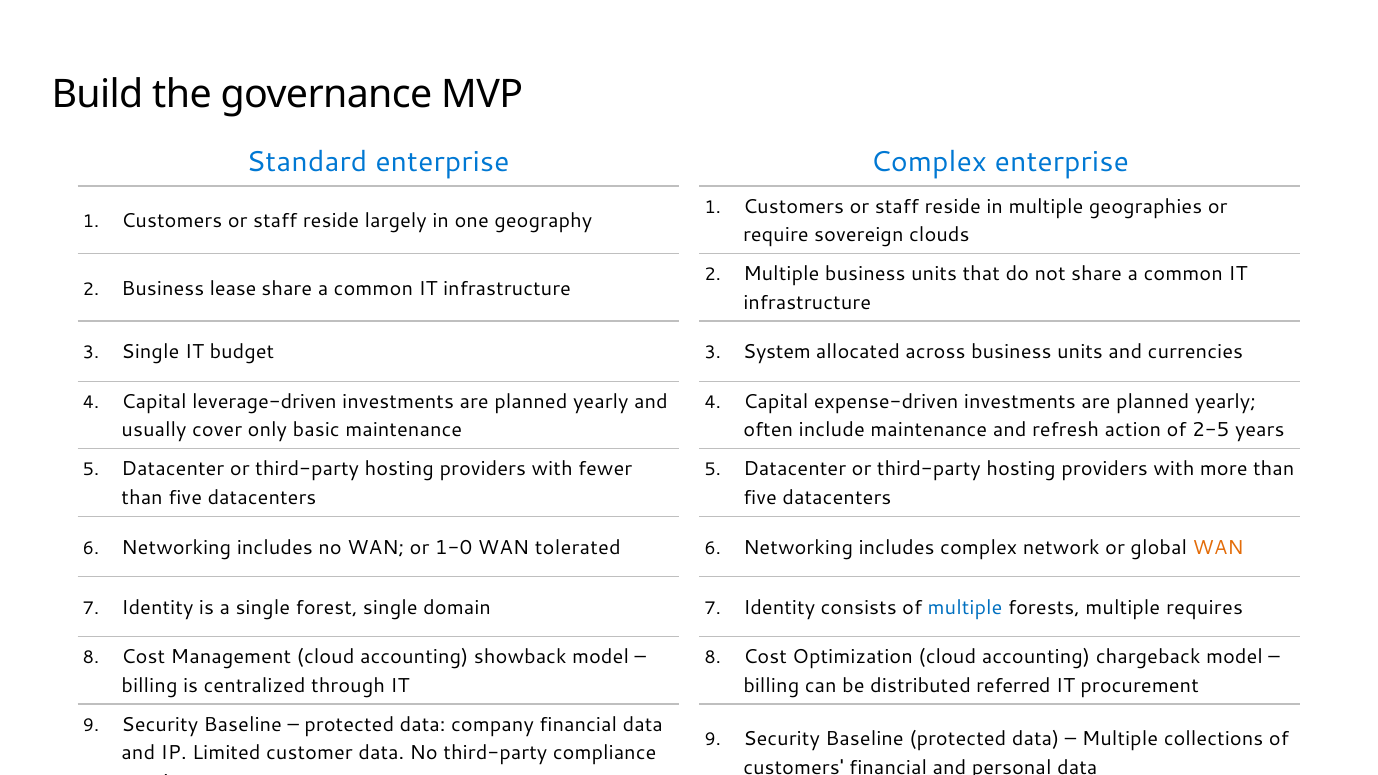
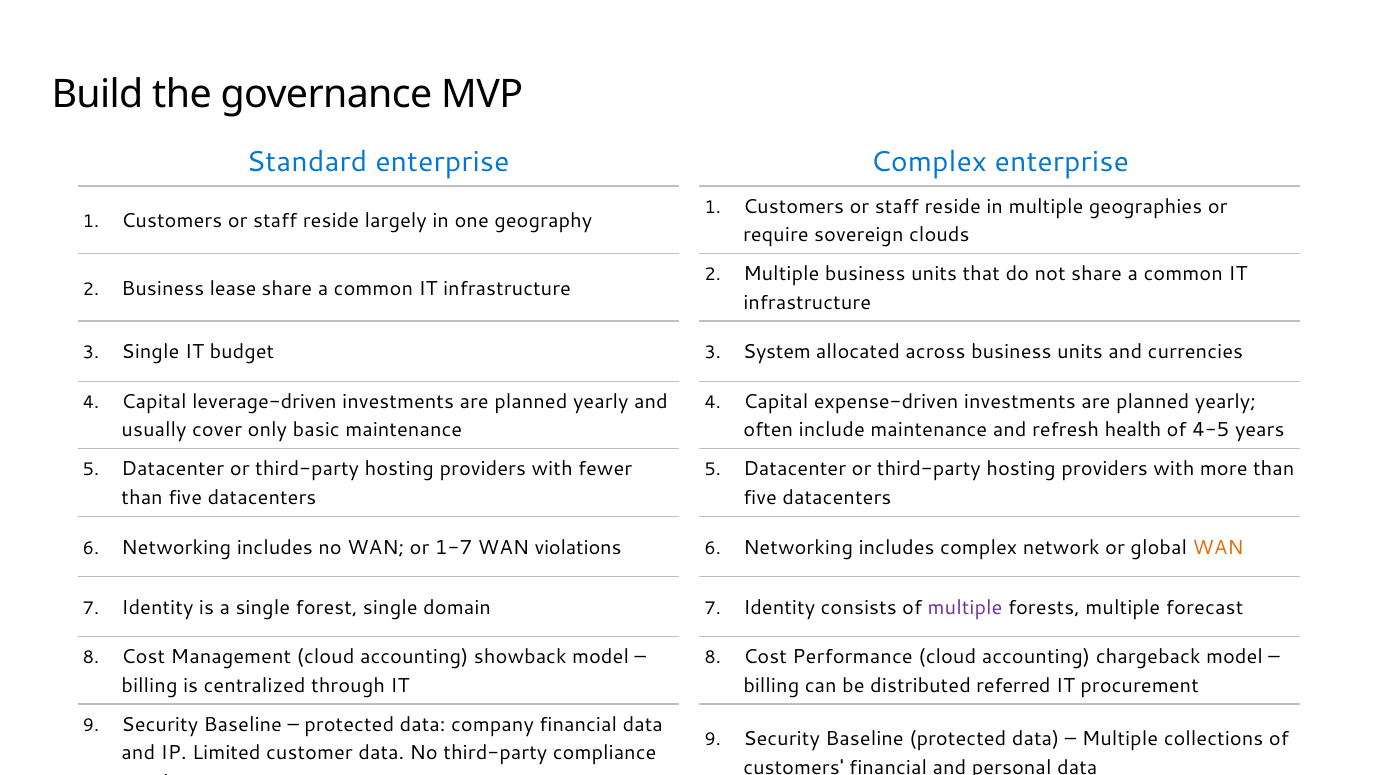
action: action -> health
2-5: 2-5 -> 4-5
1-0: 1-0 -> 1-7
tolerated: tolerated -> violations
multiple at (965, 608) colour: blue -> purple
requires: requires -> forecast
Optimization: Optimization -> Performance
